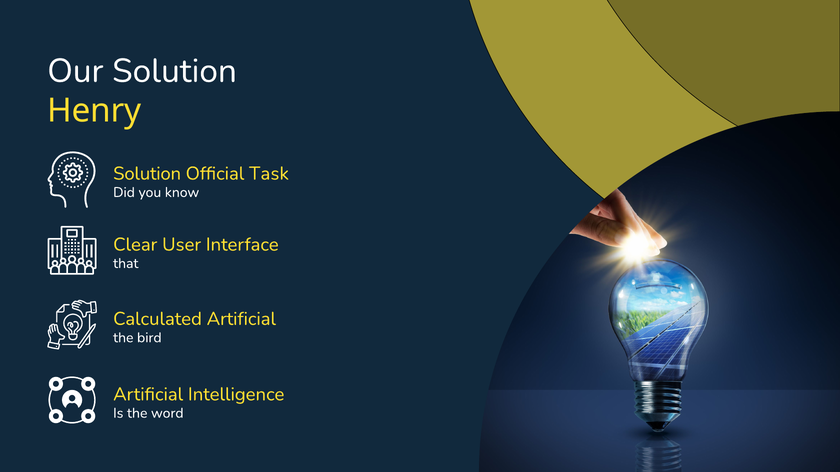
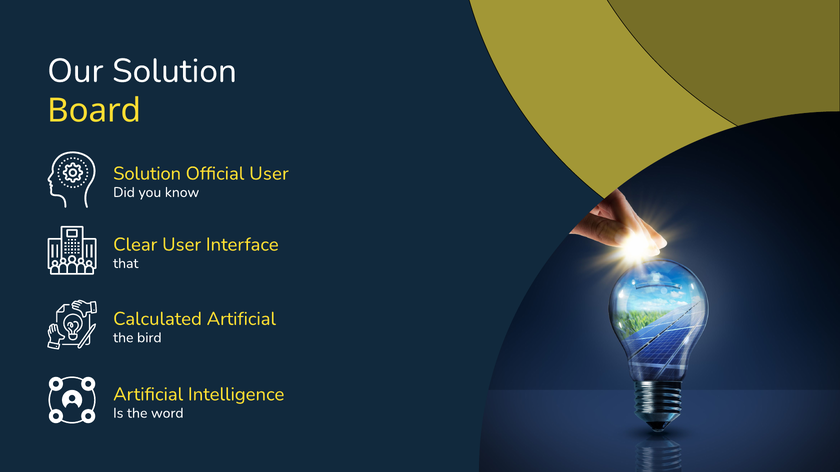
Henry: Henry -> Board
Official Task: Task -> User
